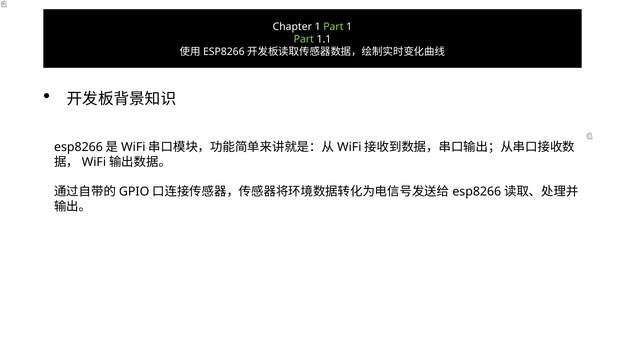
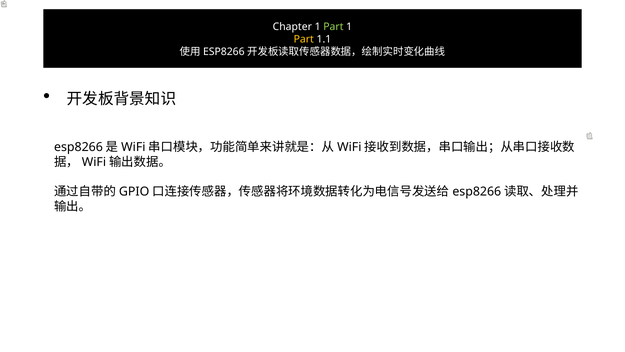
Part at (304, 39) colour: light green -> yellow
